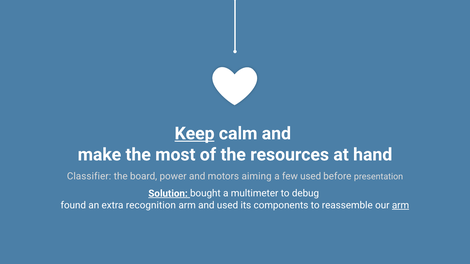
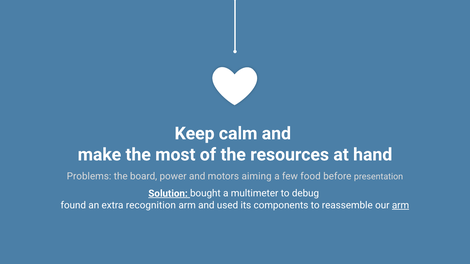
Keep underline: present -> none
Classifier: Classifier -> Problems
few used: used -> food
